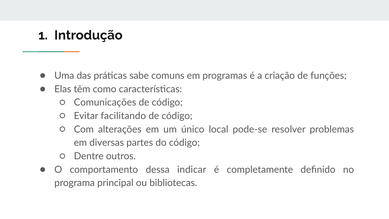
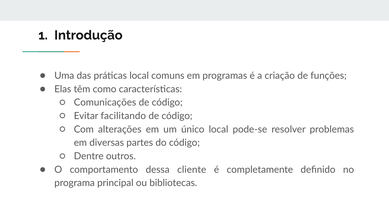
práticas sabe: sabe -> local
indicar: indicar -> cliente
